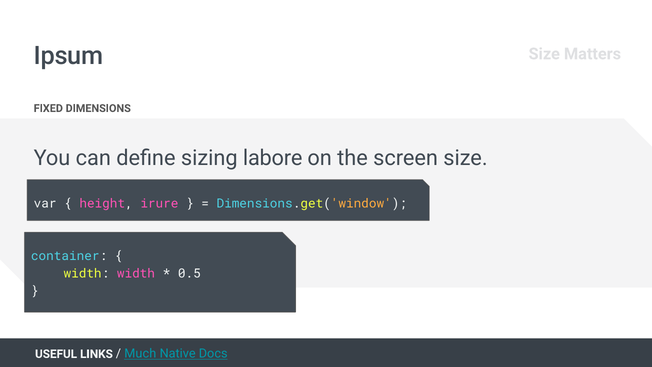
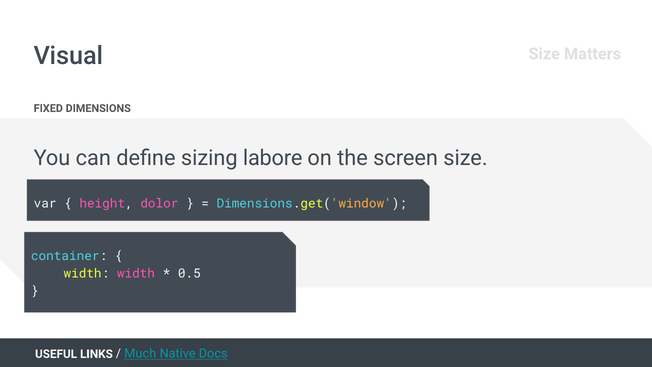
Ipsum: Ipsum -> Visual
irure: irure -> dolor
